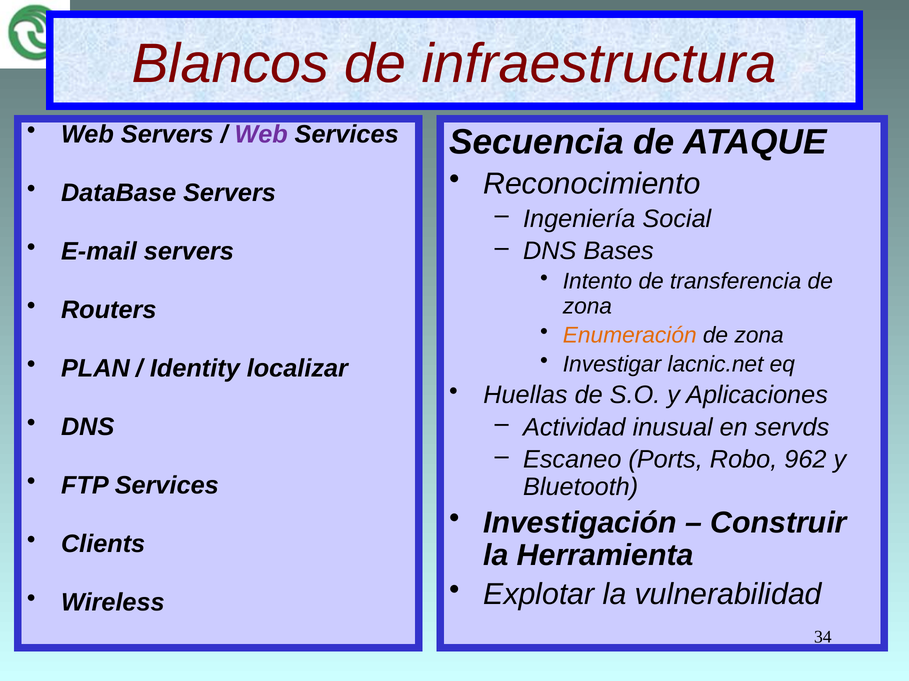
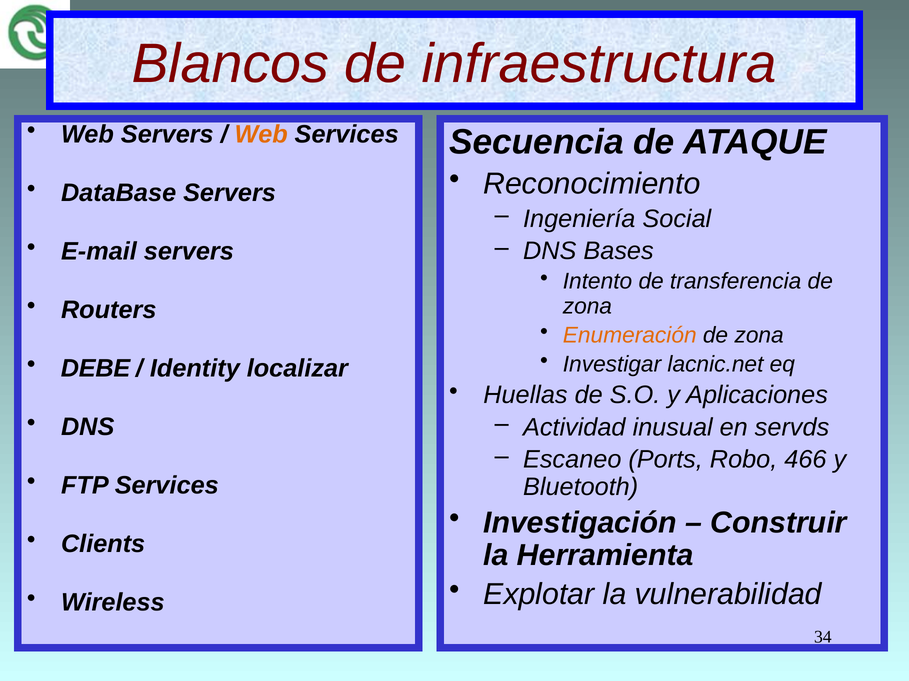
Web at (261, 135) colour: purple -> orange
PLAN: PLAN -> DEBE
962: 962 -> 466
